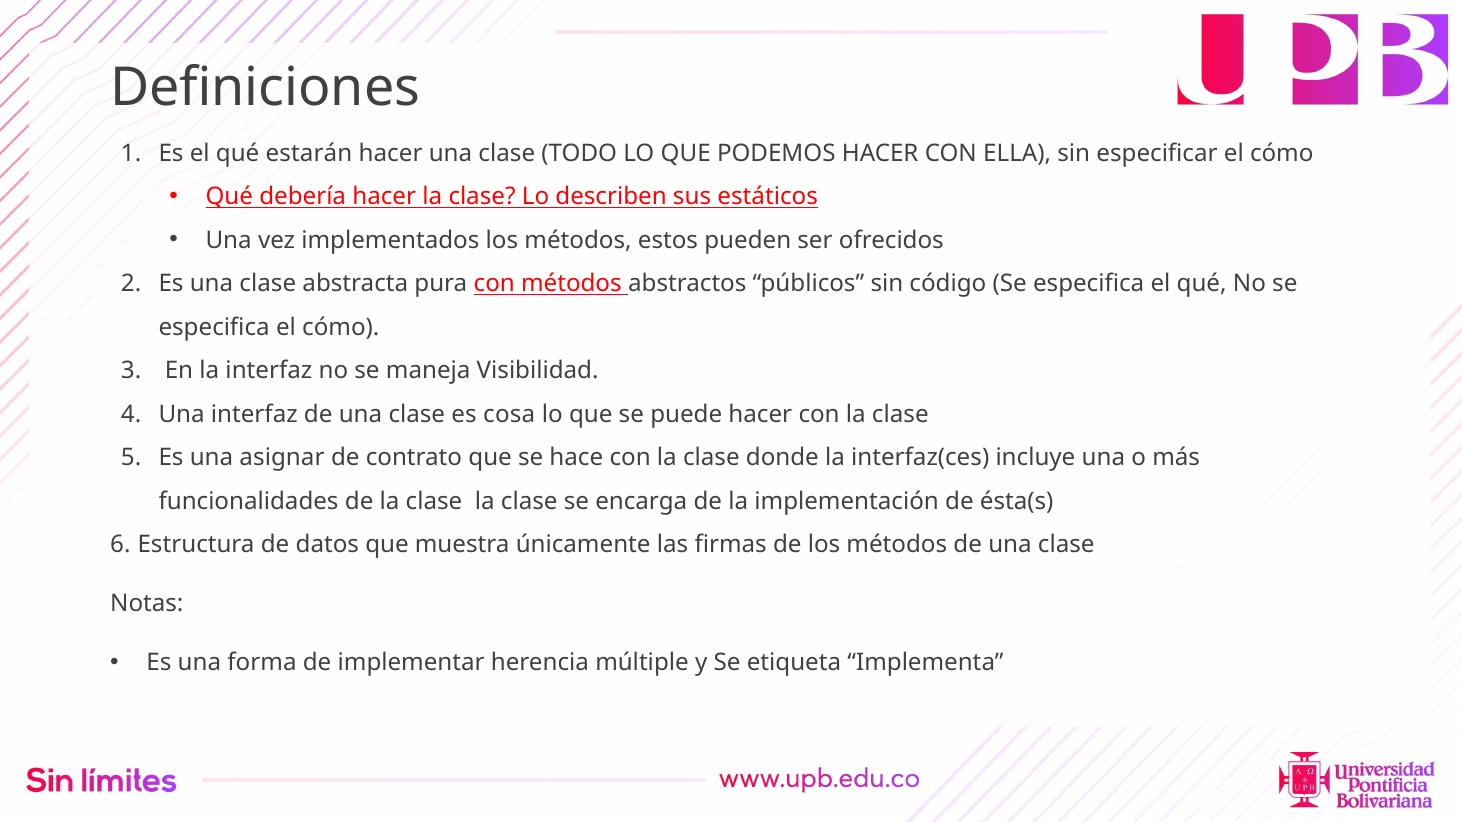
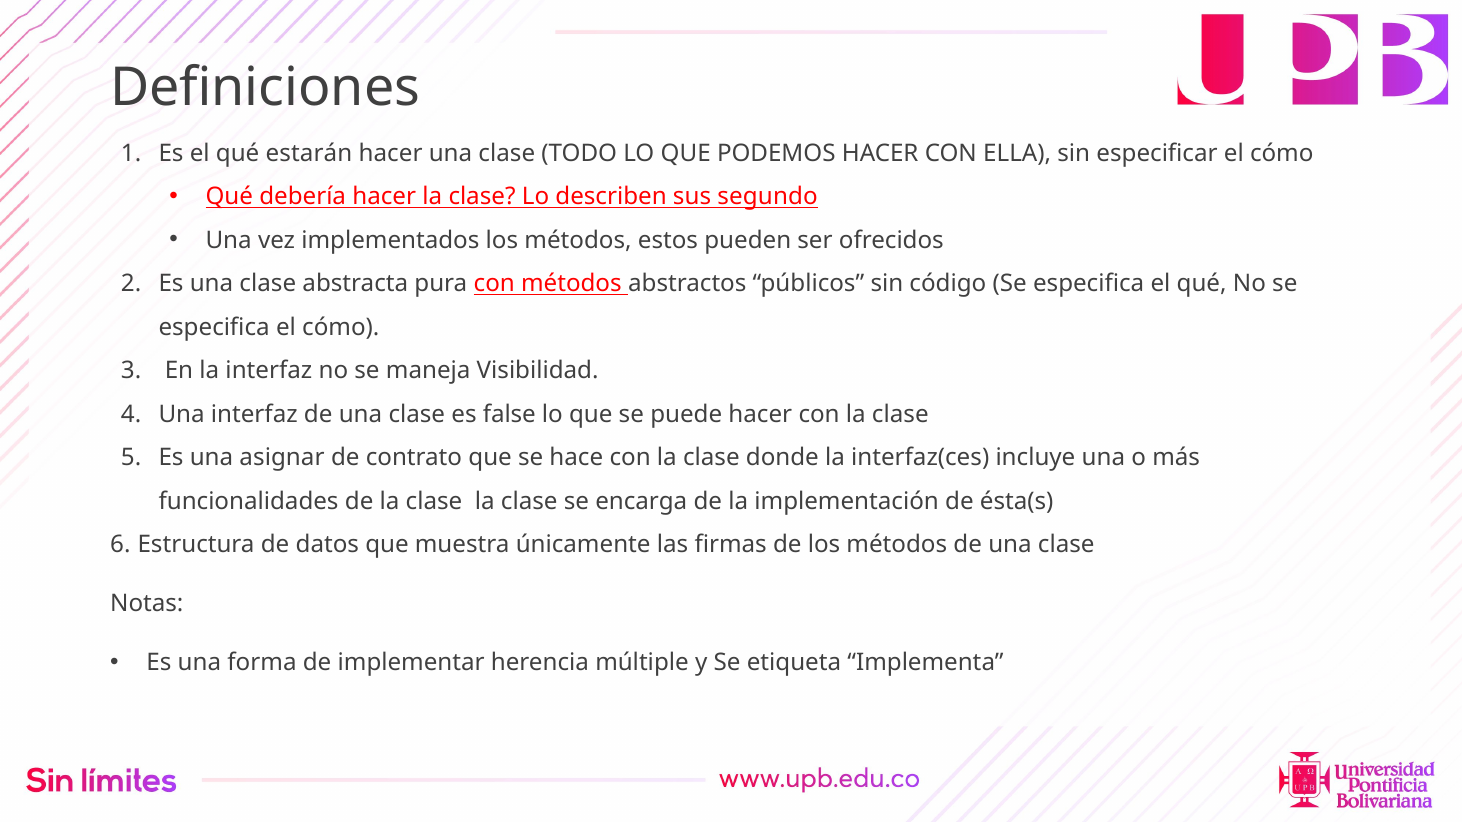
estáticos: estáticos -> segundo
cosa: cosa -> false
